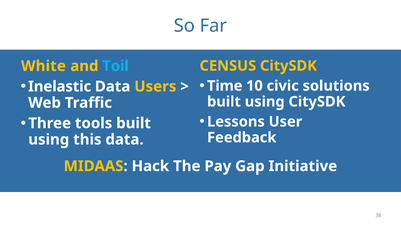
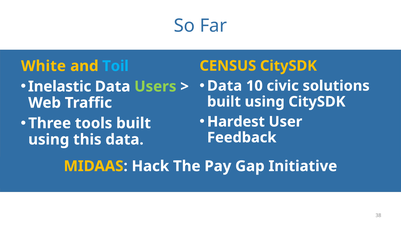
Time at (225, 86): Time -> Data
Users colour: yellow -> light green
Lessons: Lessons -> Hardest
